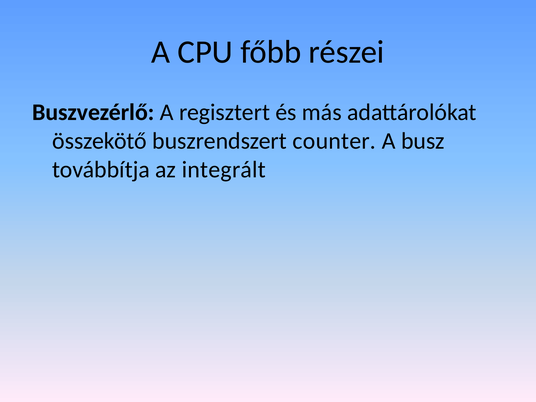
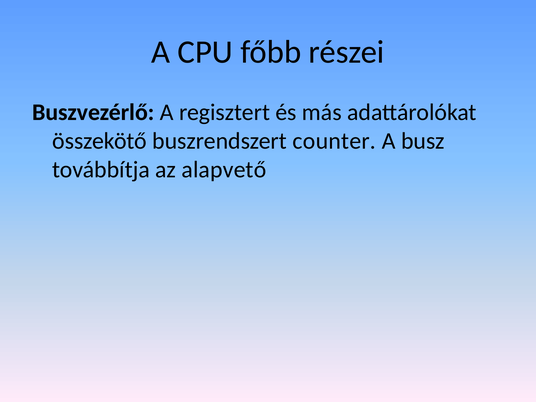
integrált: integrált -> alapvető
